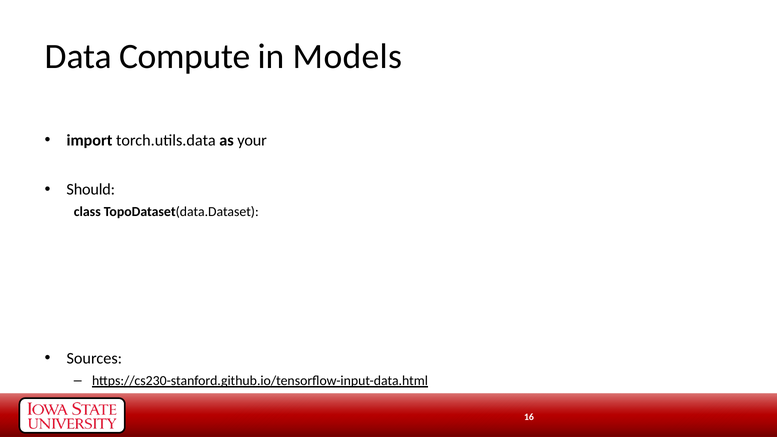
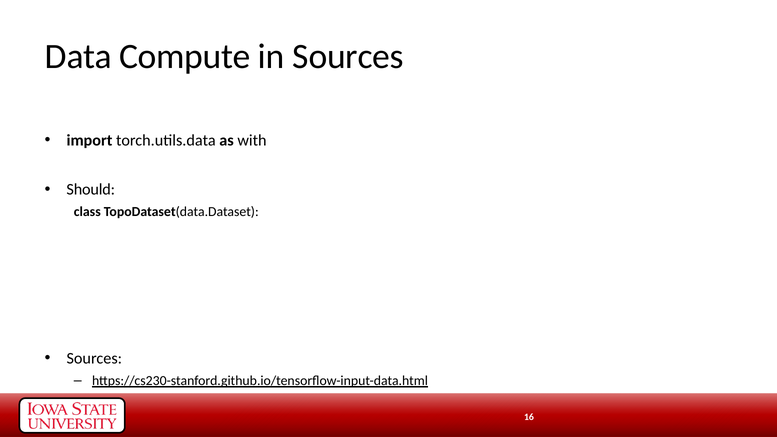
in Models: Models -> Sources
your: your -> with
